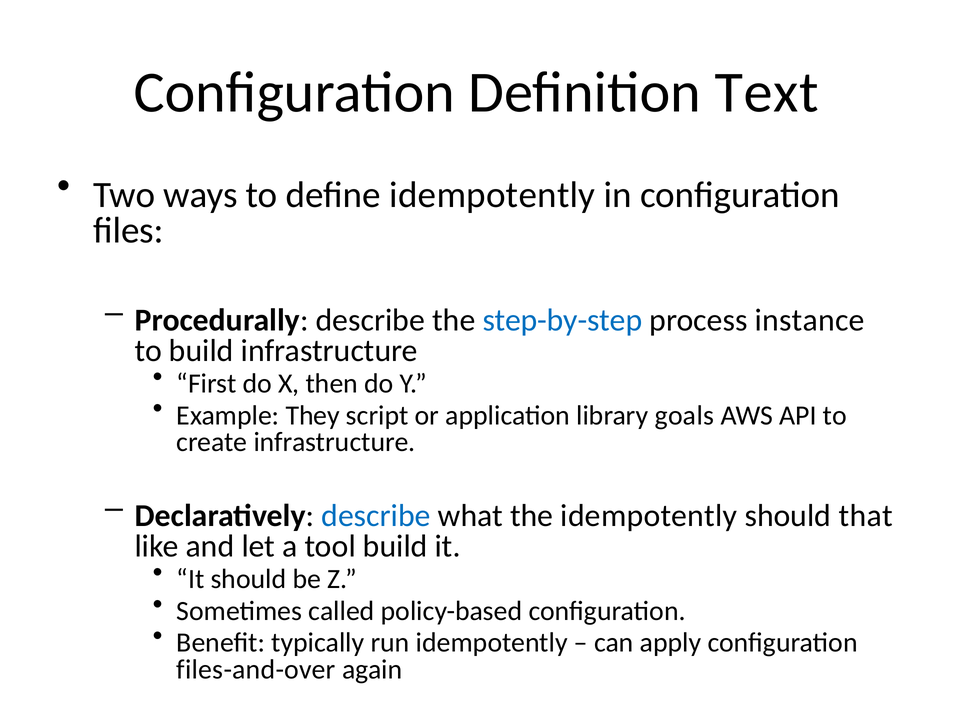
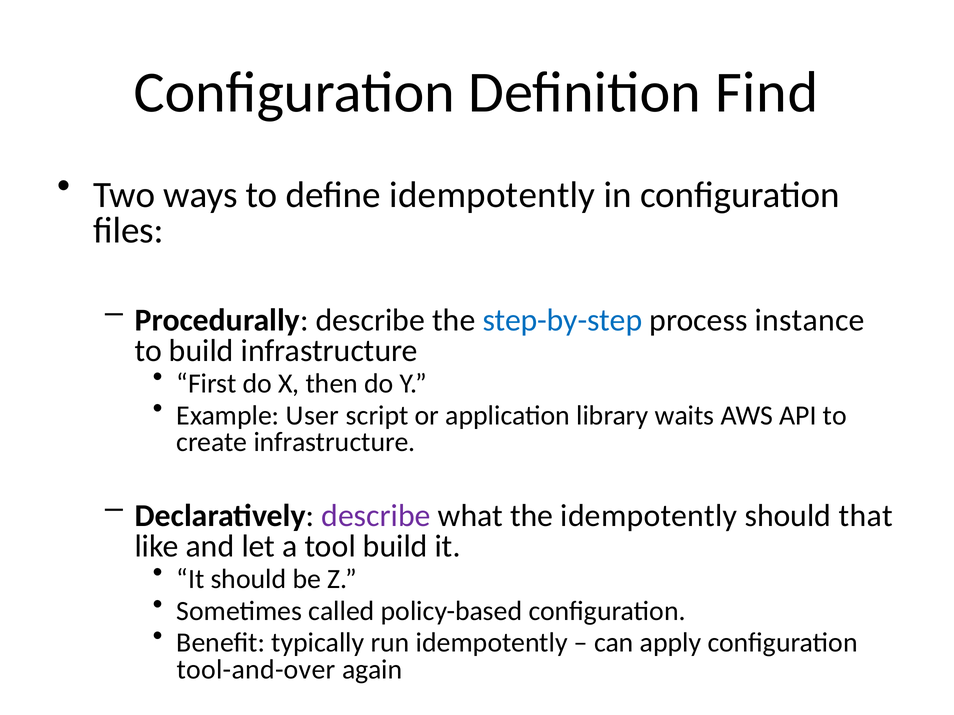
Text: Text -> Find
They: They -> User
goals: goals -> waits
describe at (376, 516) colour: blue -> purple
files-and-over: files-and-over -> tool-and-over
